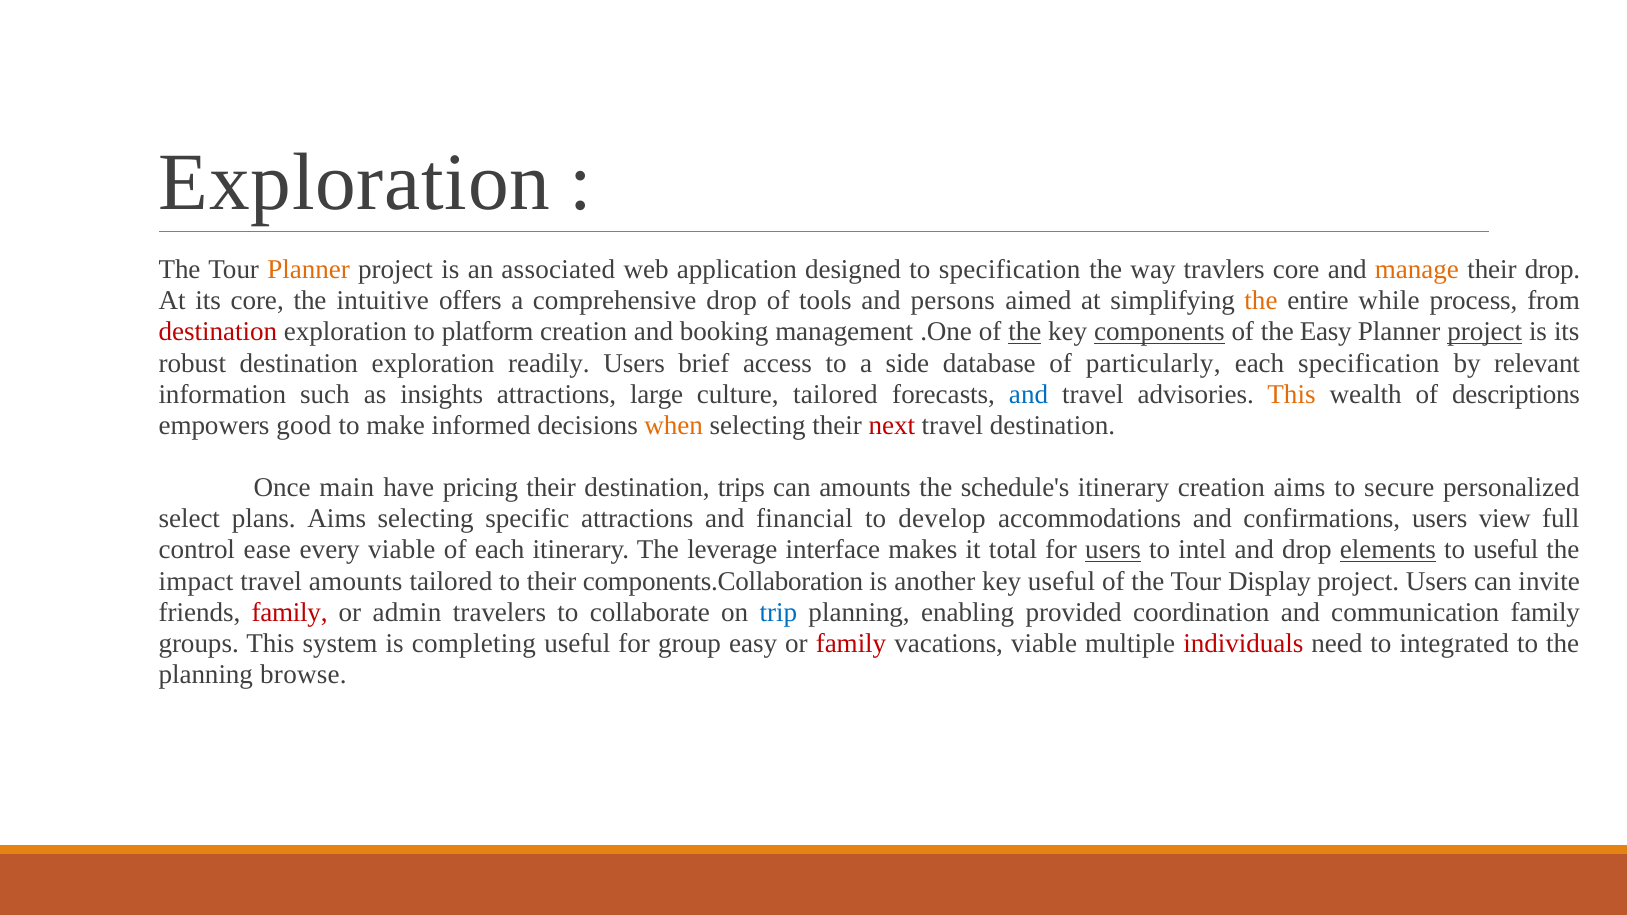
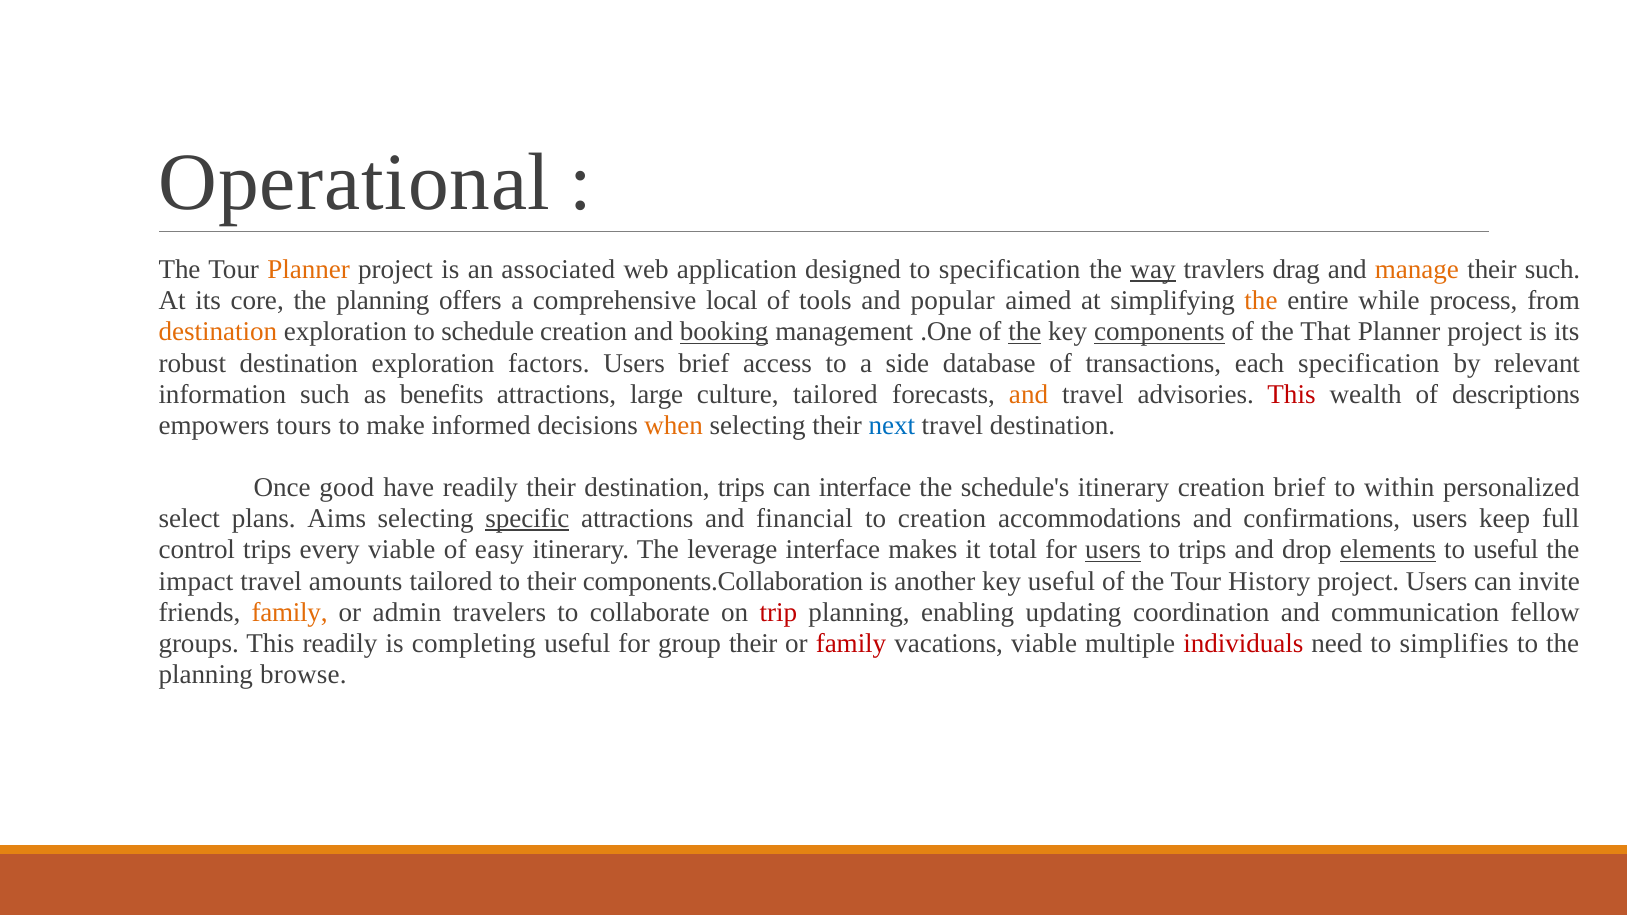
Exploration at (355, 182): Exploration -> Operational
way underline: none -> present
travlers core: core -> drag
their drop: drop -> such
core the intuitive: intuitive -> planning
comprehensive drop: drop -> local
persons: persons -> popular
destination at (218, 332) colour: red -> orange
platform: platform -> schedule
booking underline: none -> present
the Easy: Easy -> That
project at (1485, 332) underline: present -> none
readily: readily -> factors
particularly: particularly -> transactions
insights: insights -> benefits
and at (1029, 394) colour: blue -> orange
This at (1291, 394) colour: orange -> red
good: good -> tours
next colour: red -> blue
main: main -> good
have pricing: pricing -> readily
can amounts: amounts -> interface
creation aims: aims -> brief
secure: secure -> within
specific underline: none -> present
to develop: develop -> creation
view: view -> keep
control ease: ease -> trips
of each: each -> easy
to intel: intel -> trips
Display: Display -> History
family at (290, 612) colour: red -> orange
trip colour: blue -> red
provided: provided -> updating
communication family: family -> fellow
This system: system -> readily
group easy: easy -> their
integrated: integrated -> simplifies
